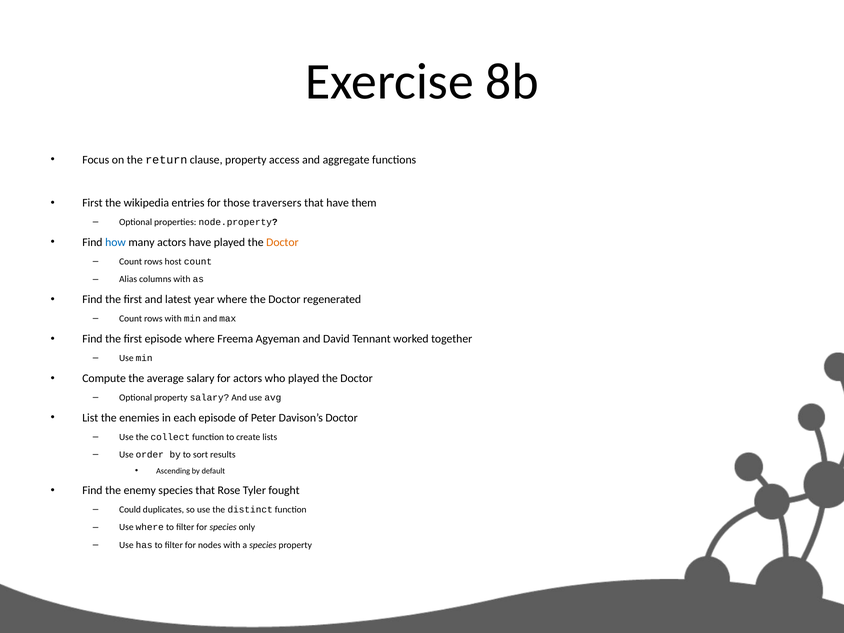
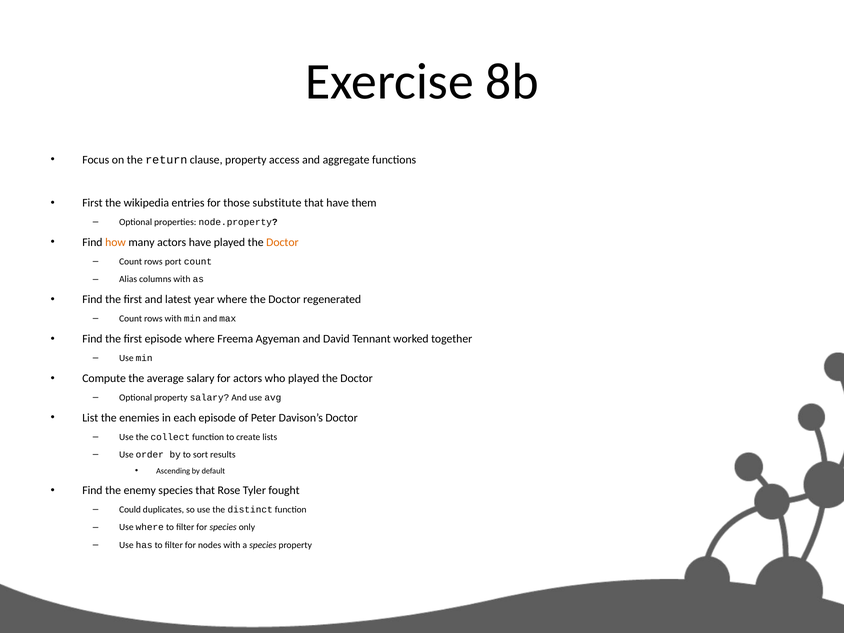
traversers: traversers -> substitute
how colour: blue -> orange
host: host -> port
